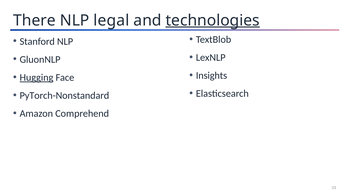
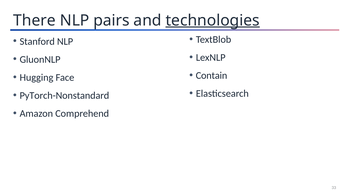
legal: legal -> pairs
Insights: Insights -> Contain
Hugging underline: present -> none
